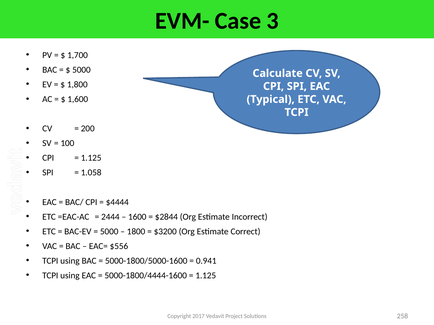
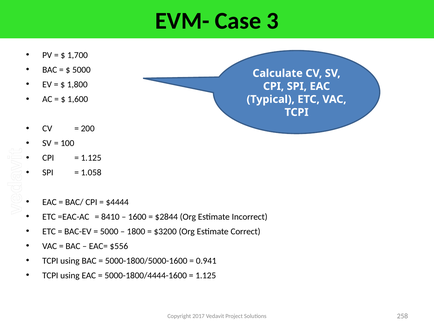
2444: 2444 -> 8410
